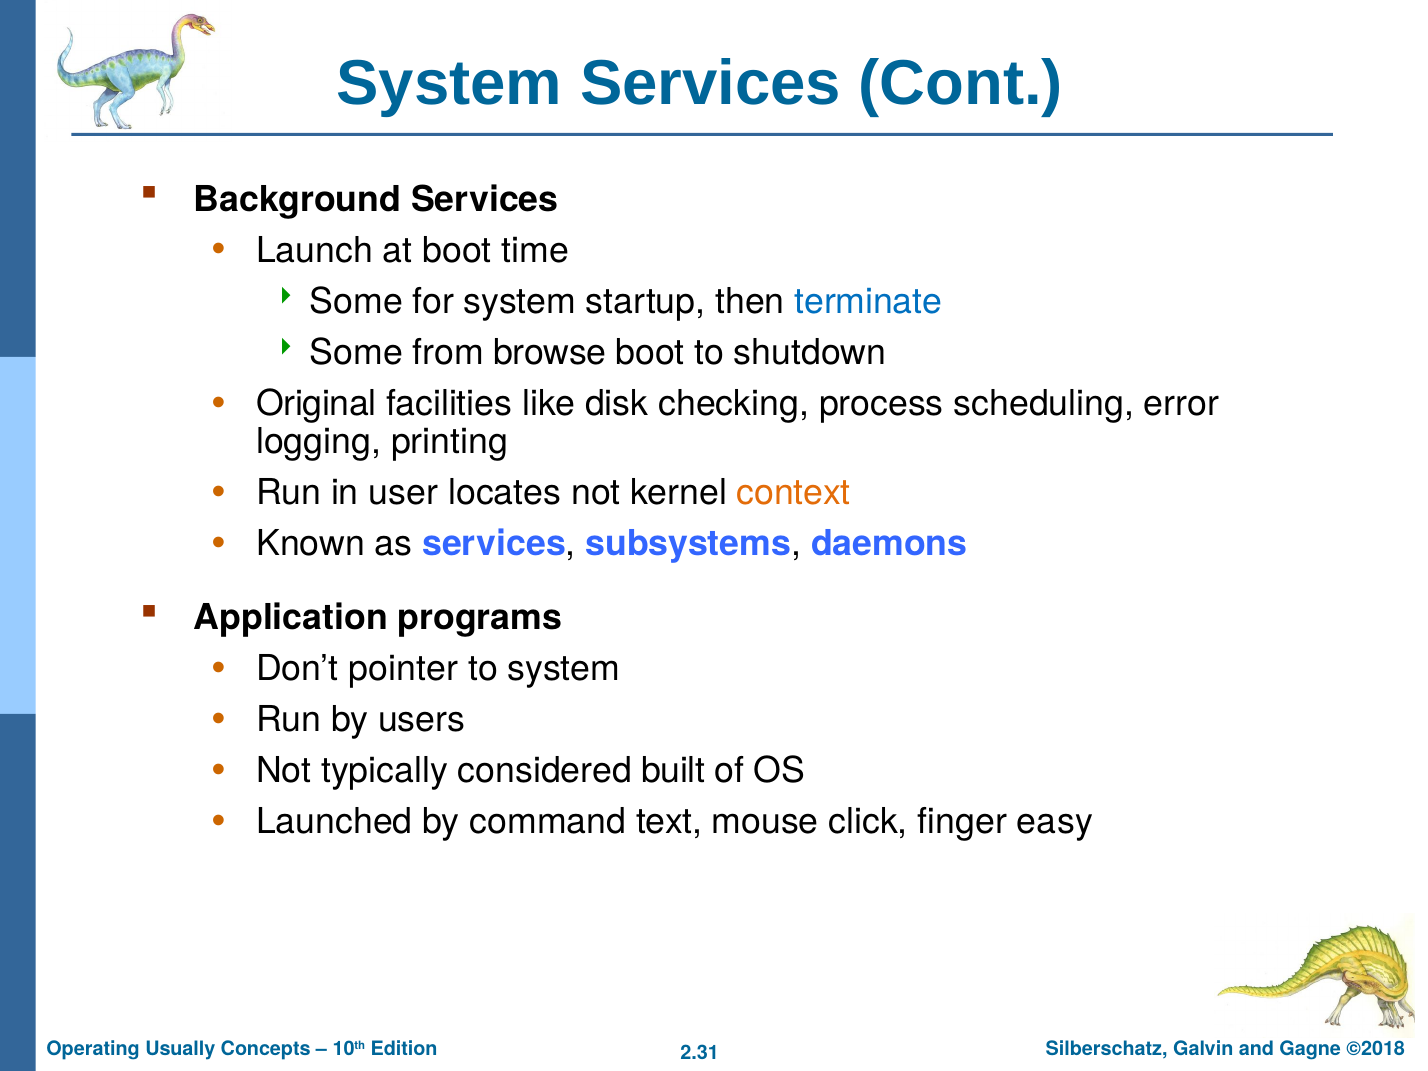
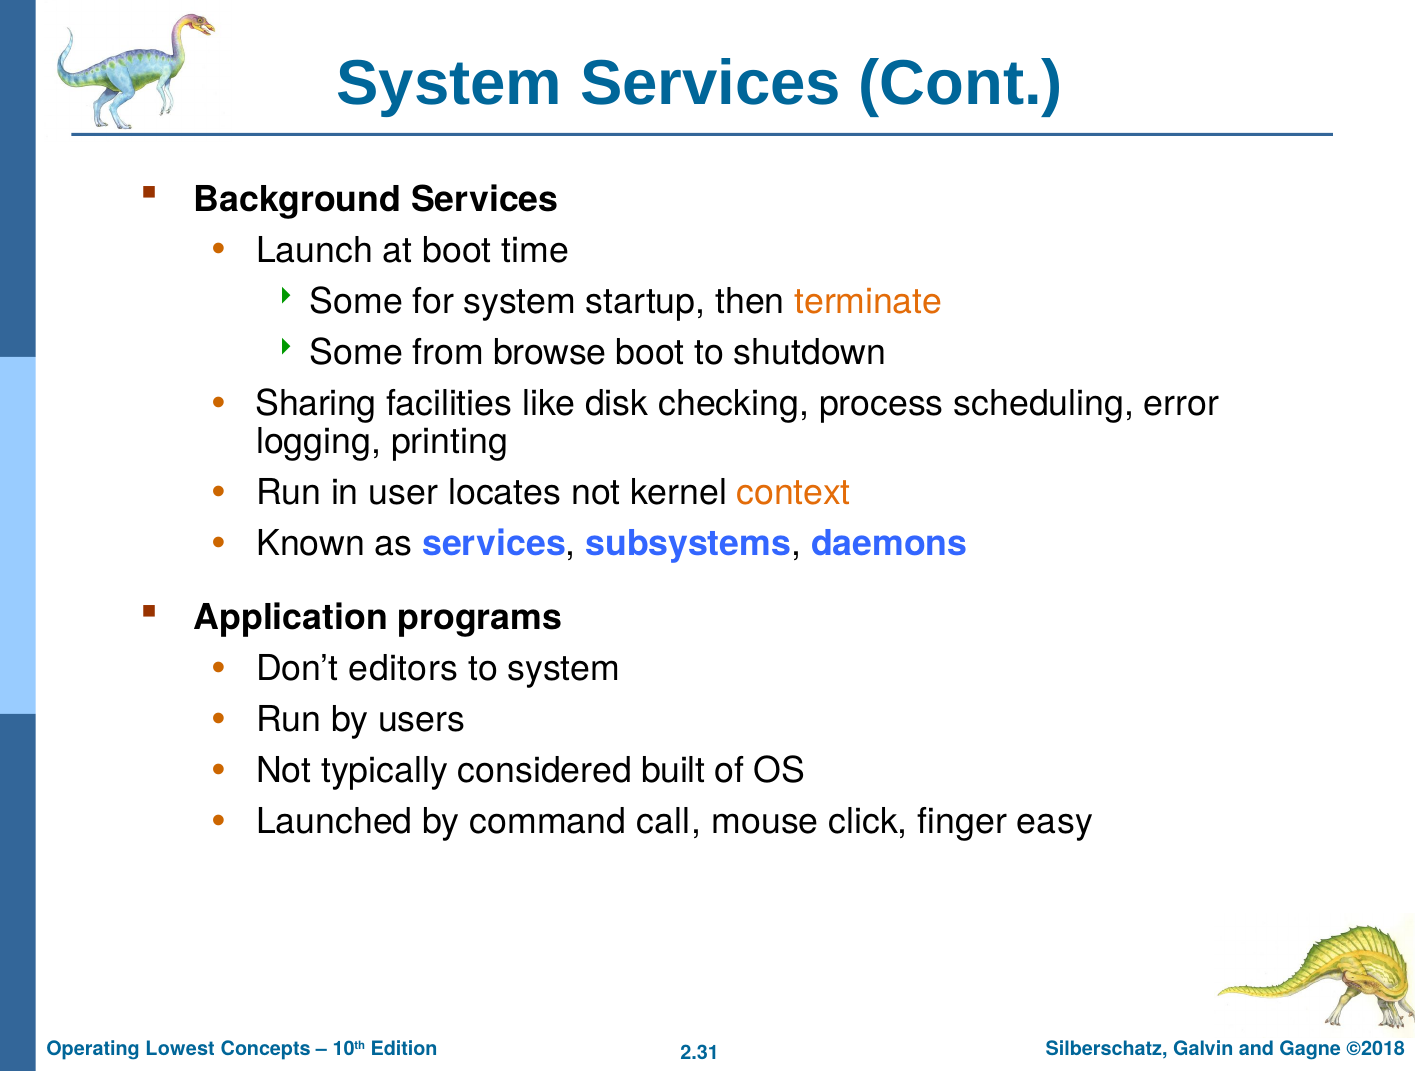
terminate colour: blue -> orange
Original: Original -> Sharing
pointer: pointer -> editors
text: text -> call
Usually: Usually -> Lowest
